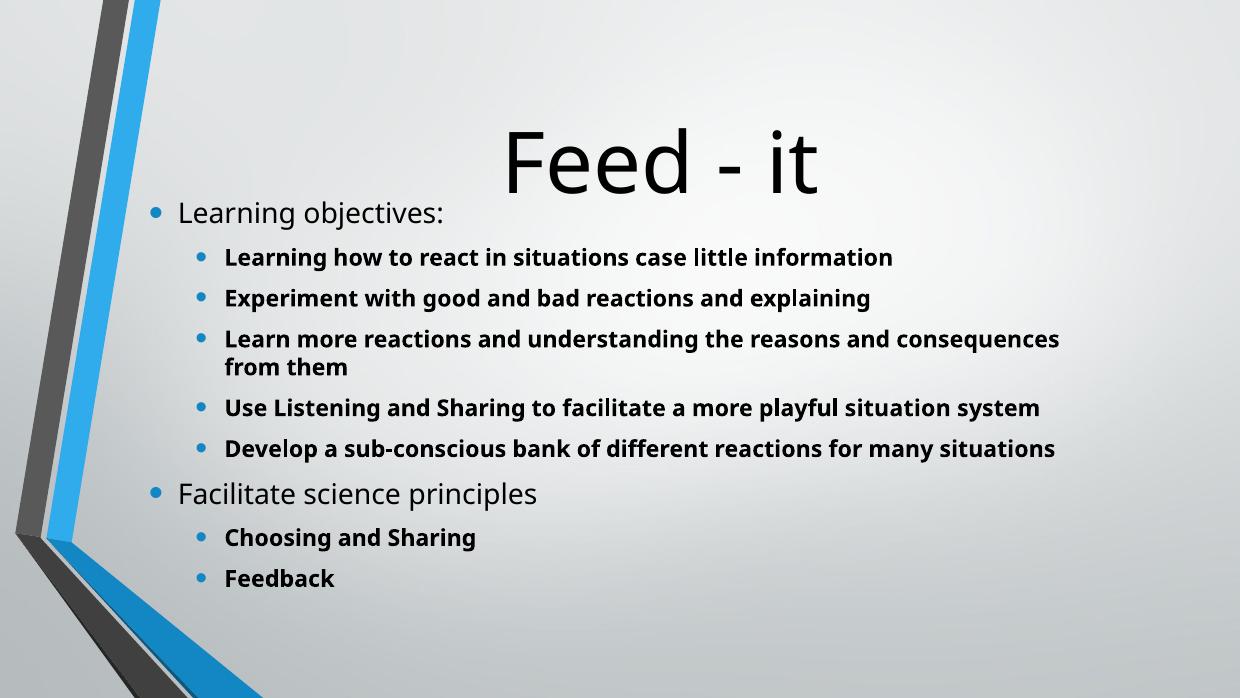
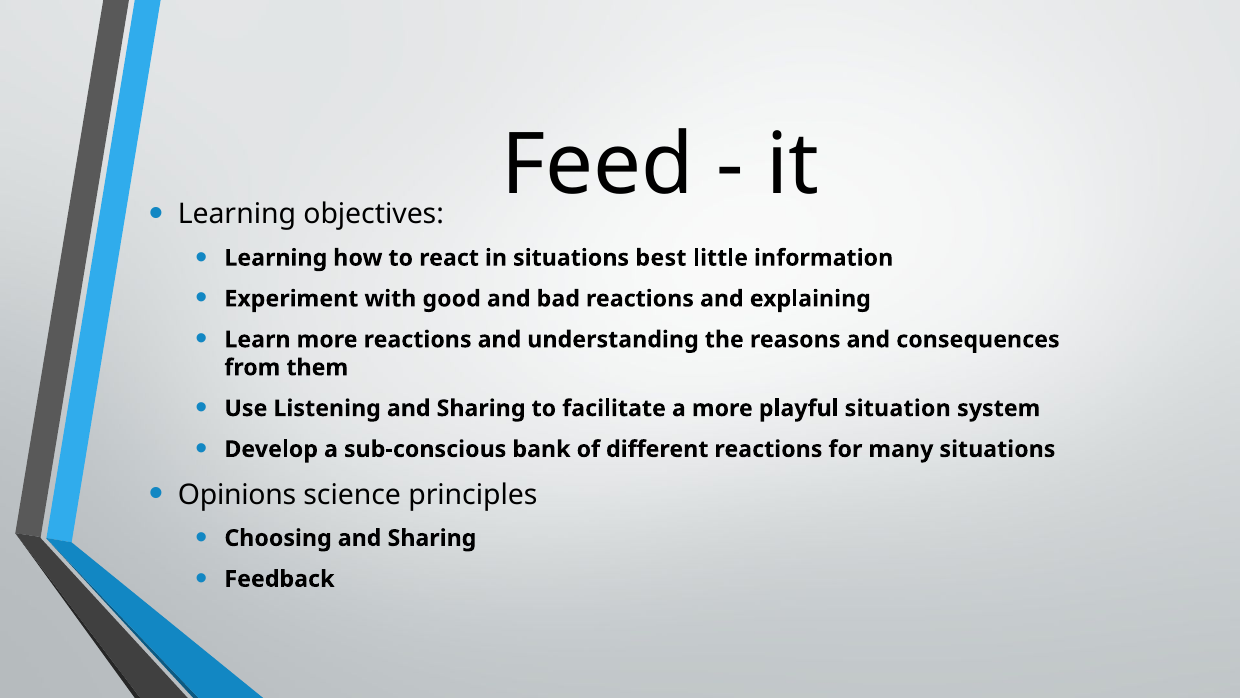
case: case -> best
Facilitate at (237, 494): Facilitate -> Opinions
